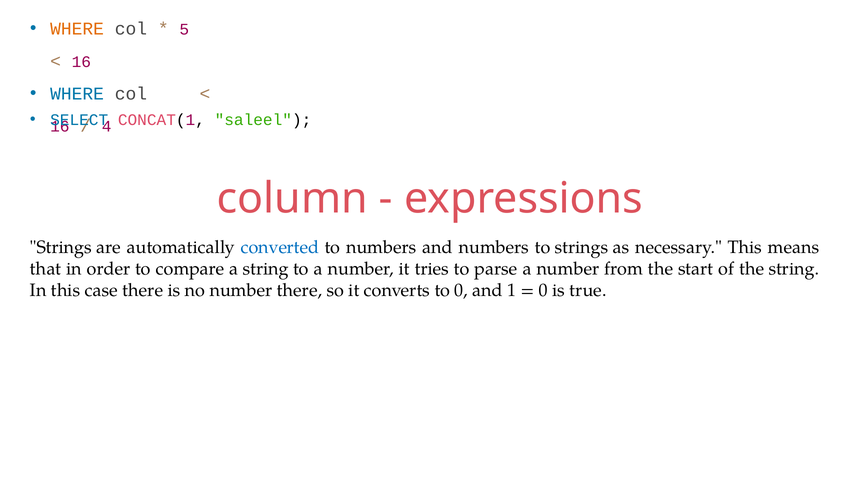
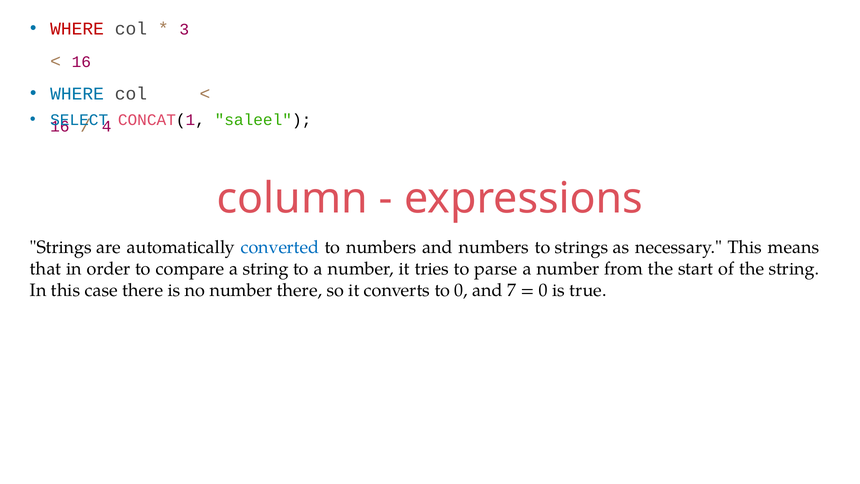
WHERE at (77, 29) colour: orange -> red
5: 5 -> 3
1: 1 -> 7
